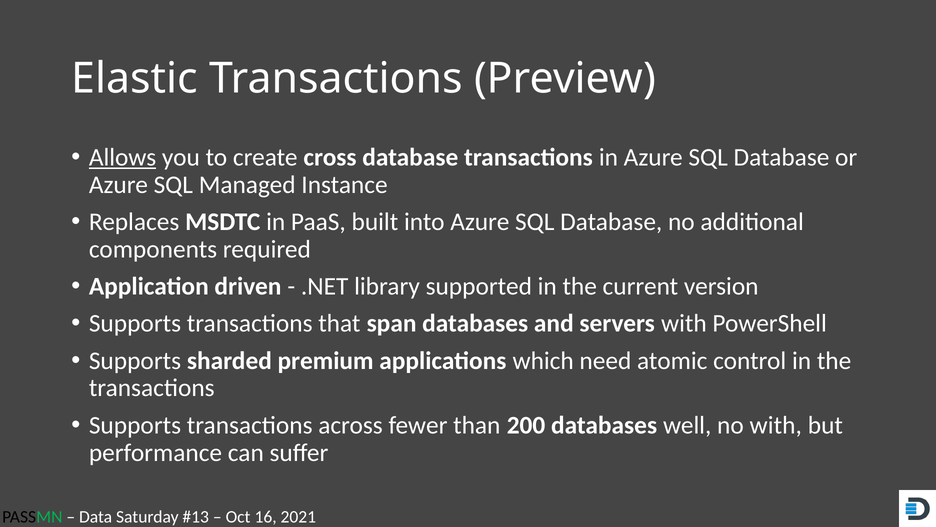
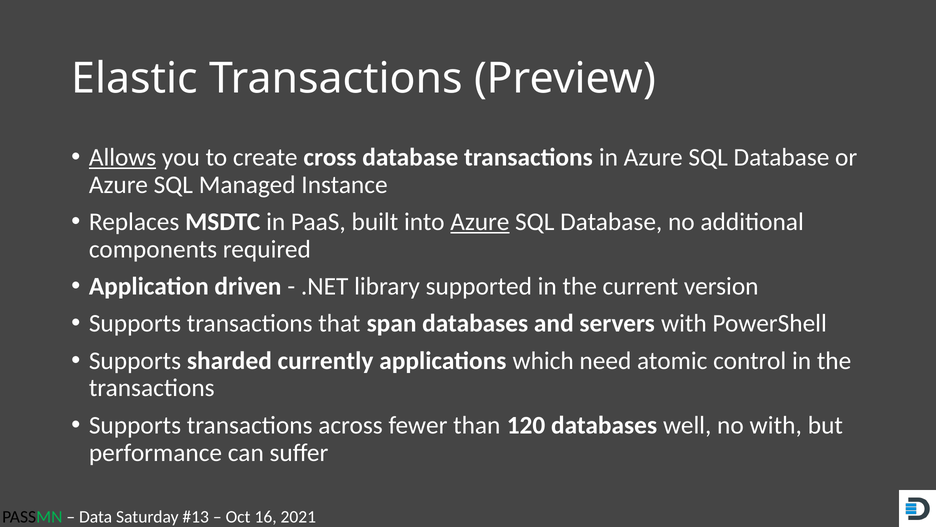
Azure at (480, 222) underline: none -> present
premium: premium -> currently
200: 200 -> 120
